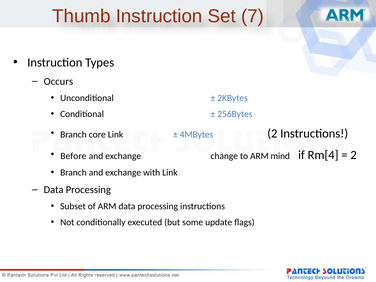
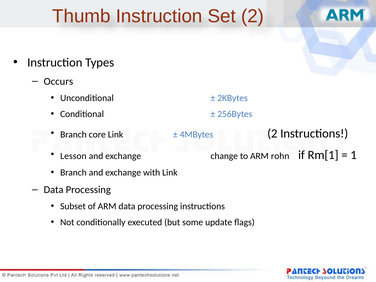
Set 7: 7 -> 2
Before: Before -> Lesson
mind: mind -> rohn
Rm[4: Rm[4 -> Rm[1
2 at (354, 155): 2 -> 1
